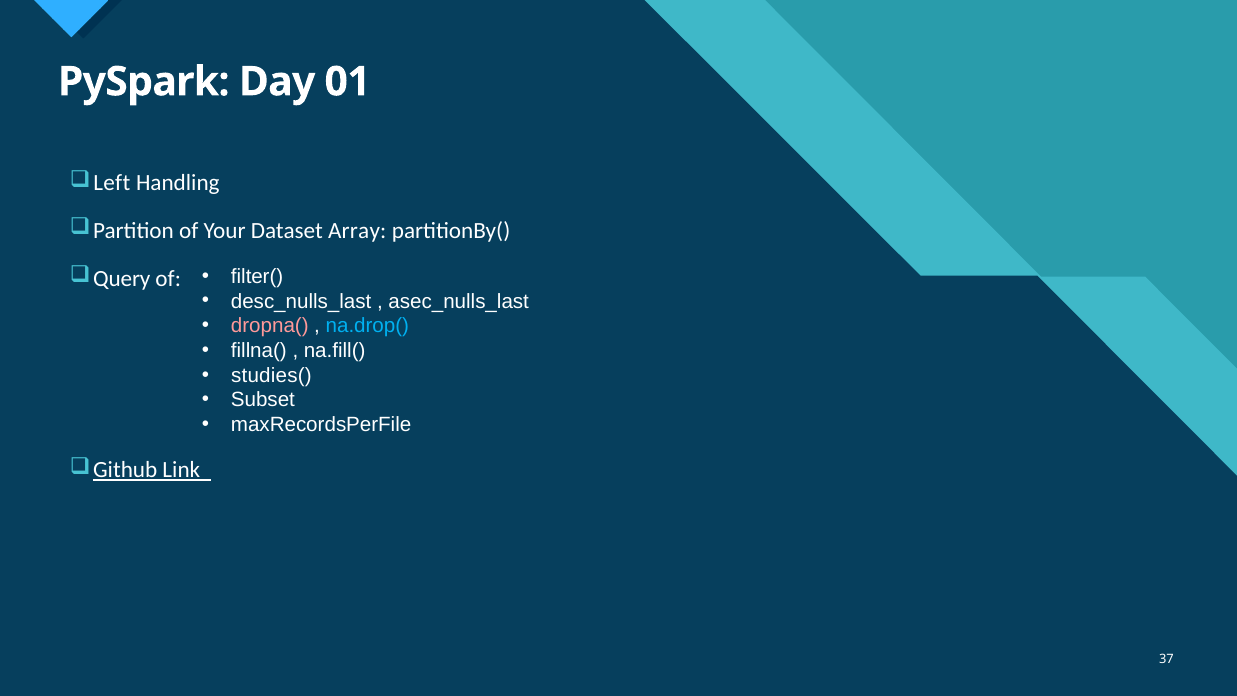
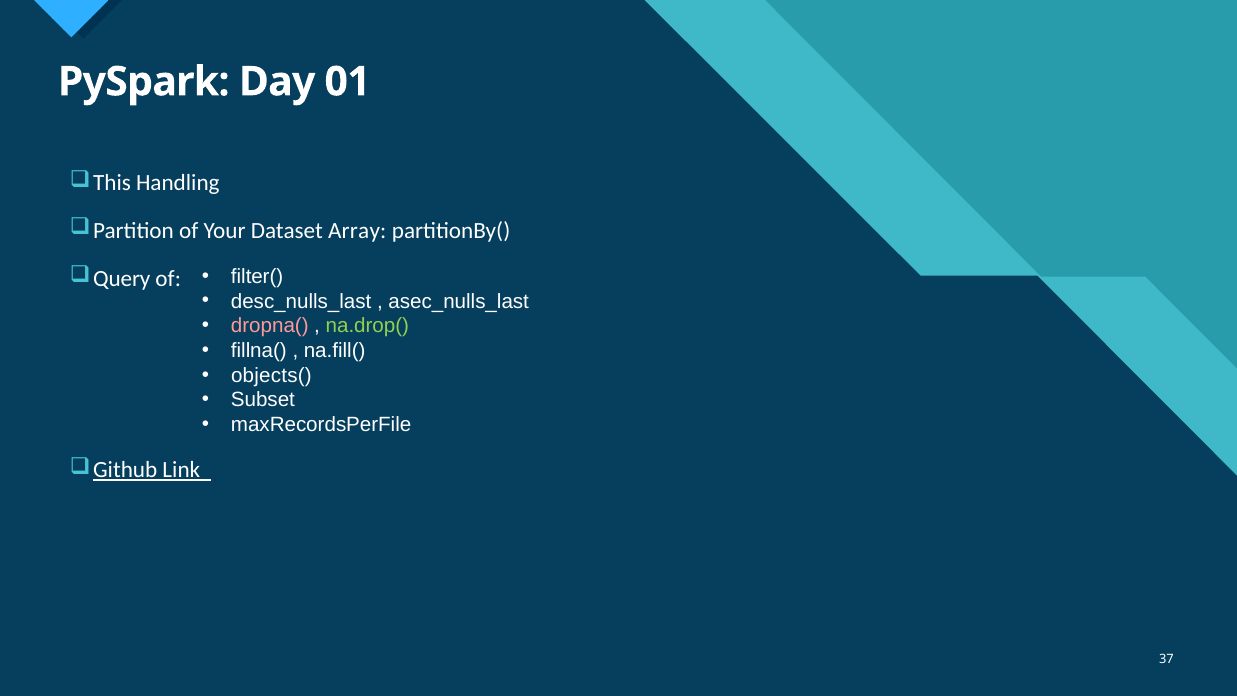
Left: Left -> This
na.drop( colour: light blue -> light green
studies(: studies( -> objects(
